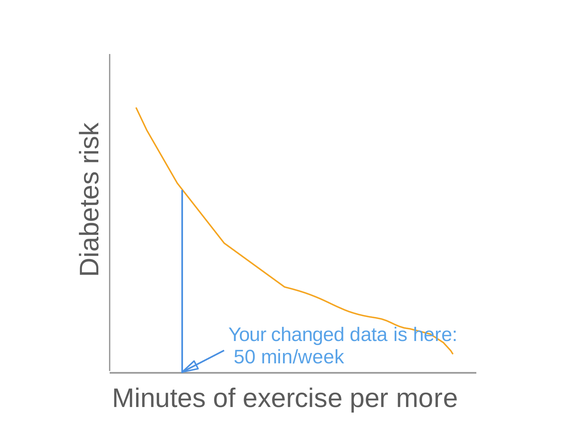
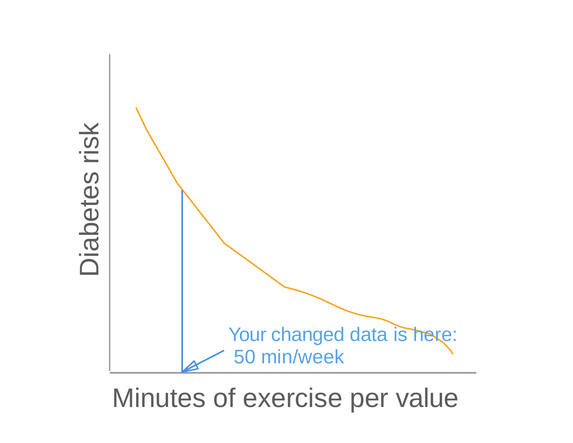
more: more -> value
